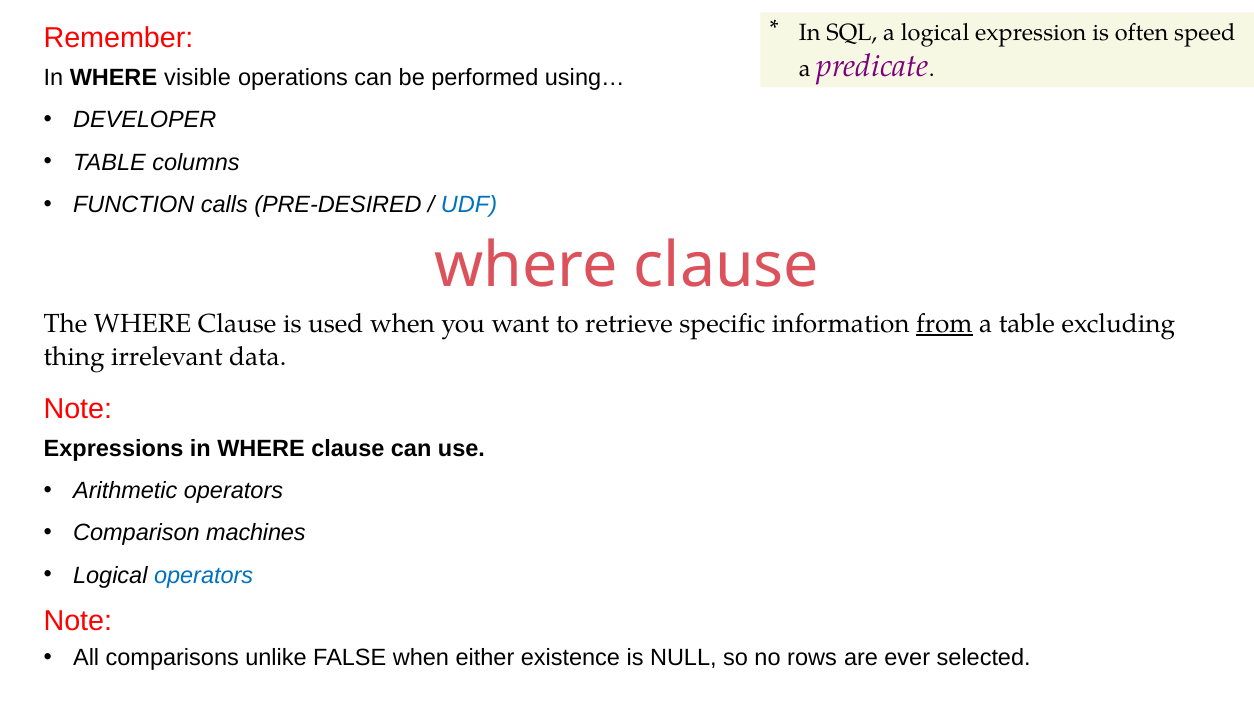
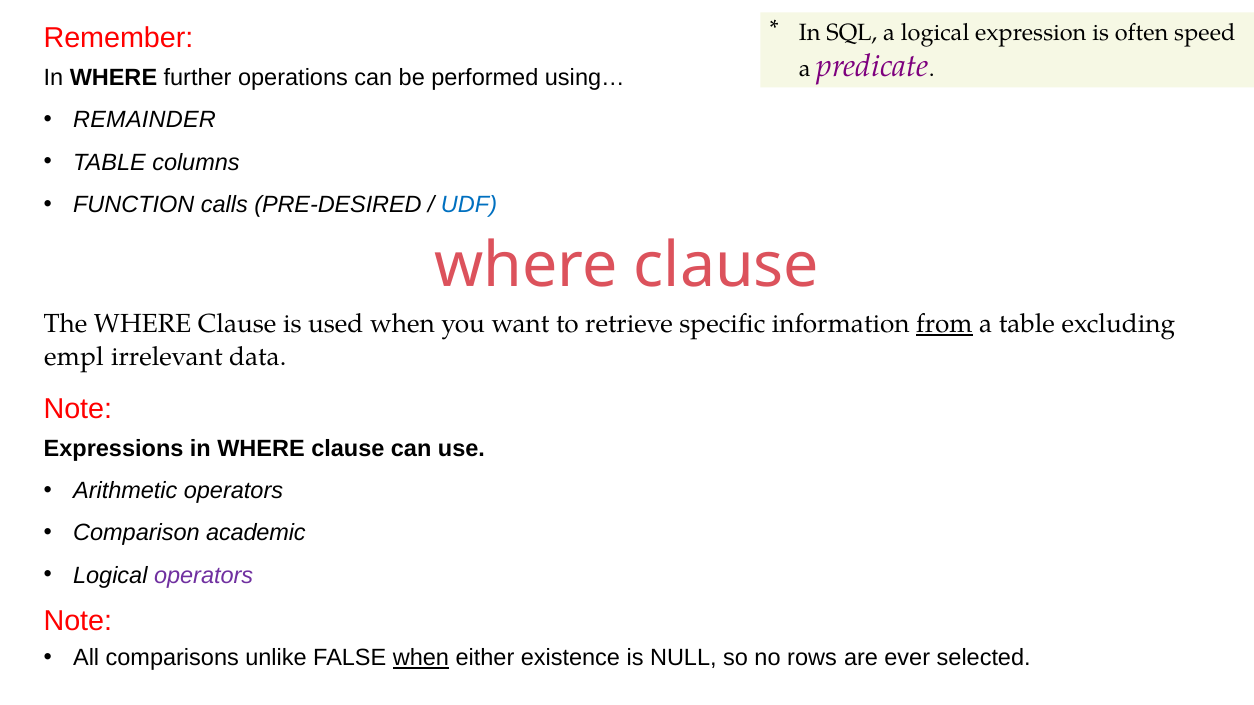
visible: visible -> further
DEVELOPER: DEVELOPER -> REMAINDER
thing: thing -> empl
machines: machines -> academic
operators at (204, 576) colour: blue -> purple
when at (421, 658) underline: none -> present
